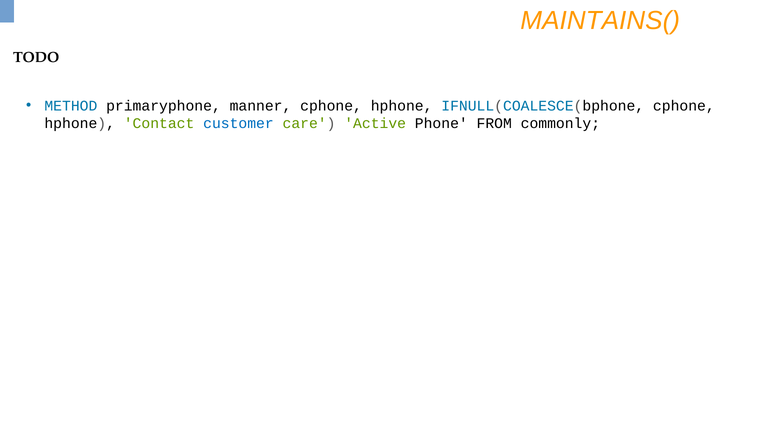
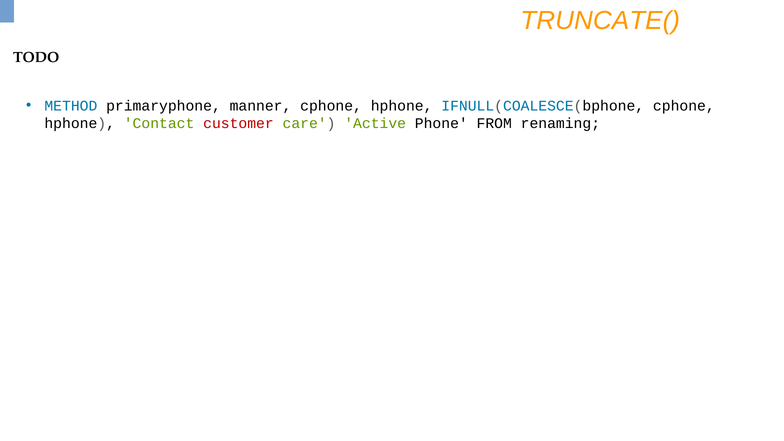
MAINTAINS(: MAINTAINS( -> TRUNCATE(
customer colour: blue -> red
commonly: commonly -> renaming
